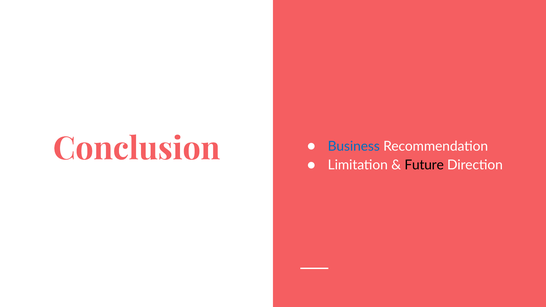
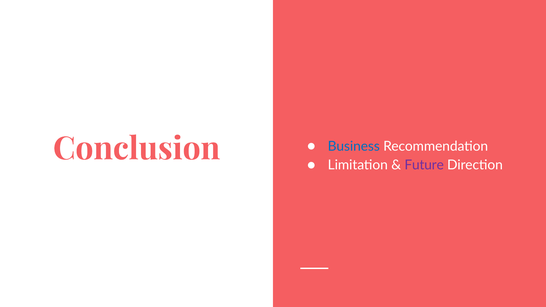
Future colour: black -> purple
